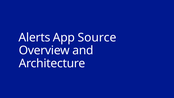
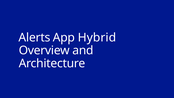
Source: Source -> Hybrid
